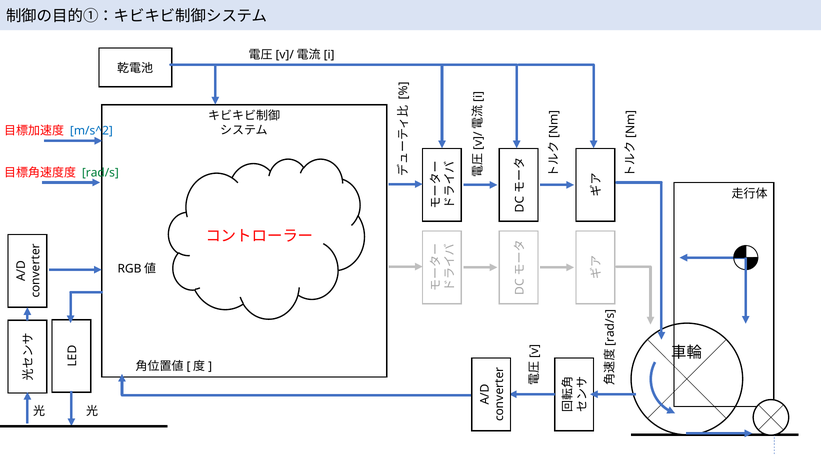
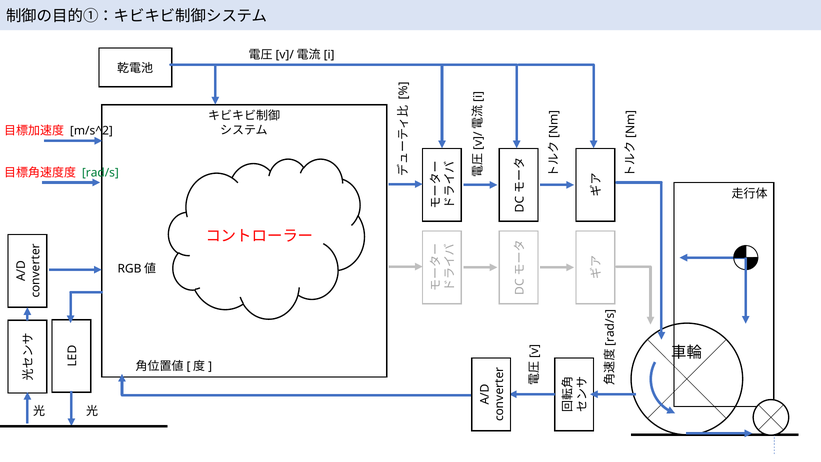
m/s^2 colour: blue -> black
